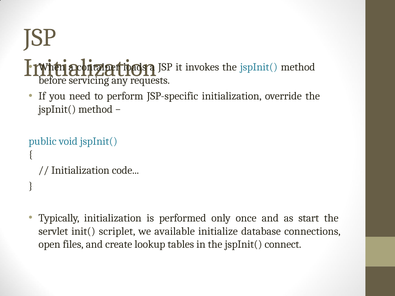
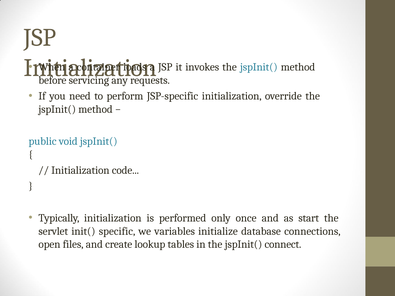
scriplet: scriplet -> specific
available: available -> variables
